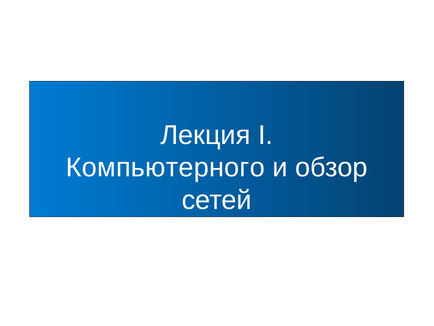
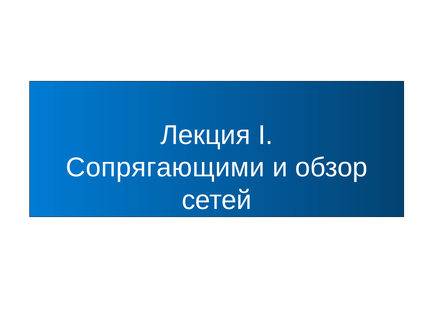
Компьютерного: Компьютерного -> Сопрягающими
